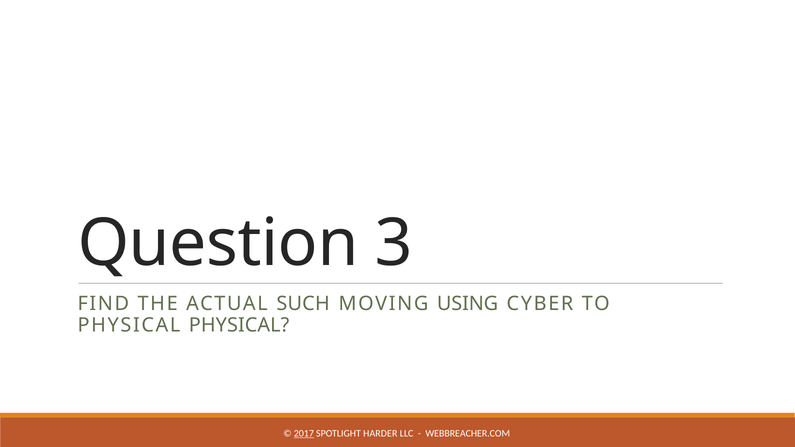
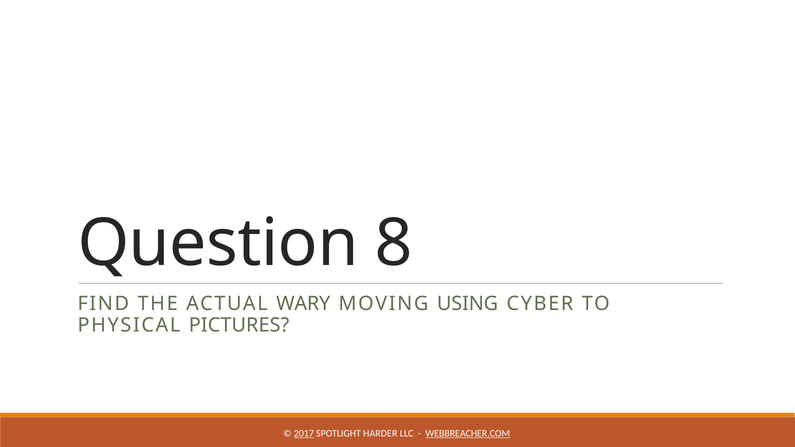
3: 3 -> 8
SUCH: SUCH -> WARY
PHYSICAL PHYSICAL: PHYSICAL -> PICTURES
WEBBREACHER.COM underline: none -> present
